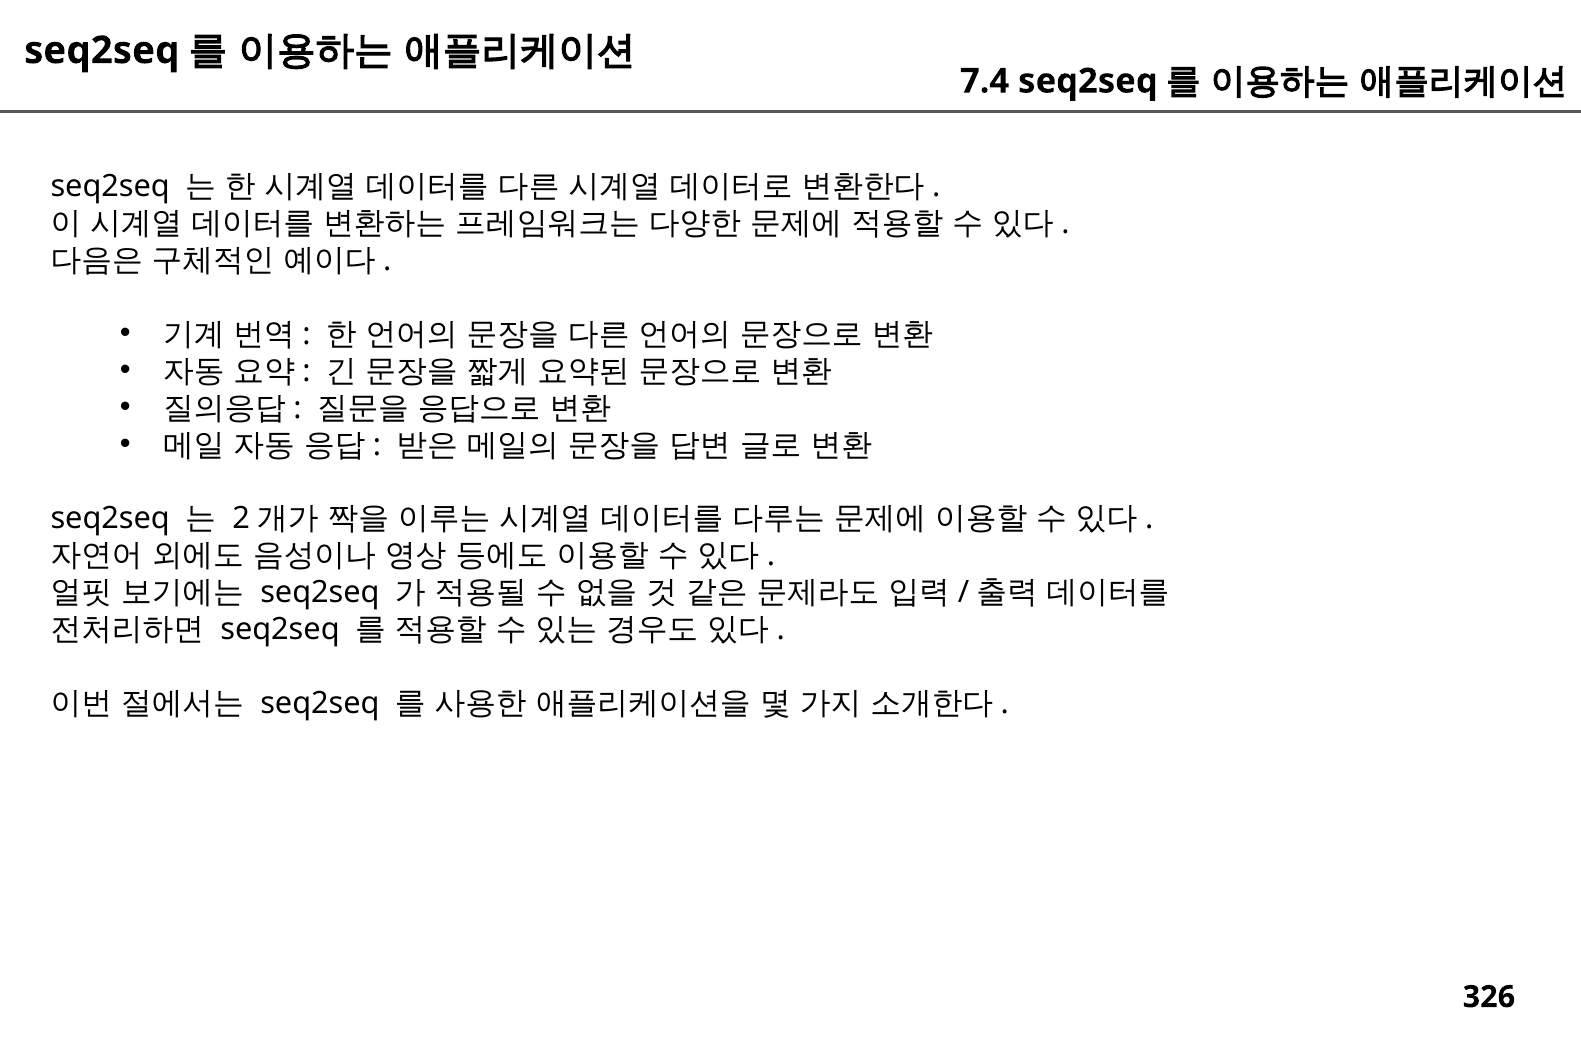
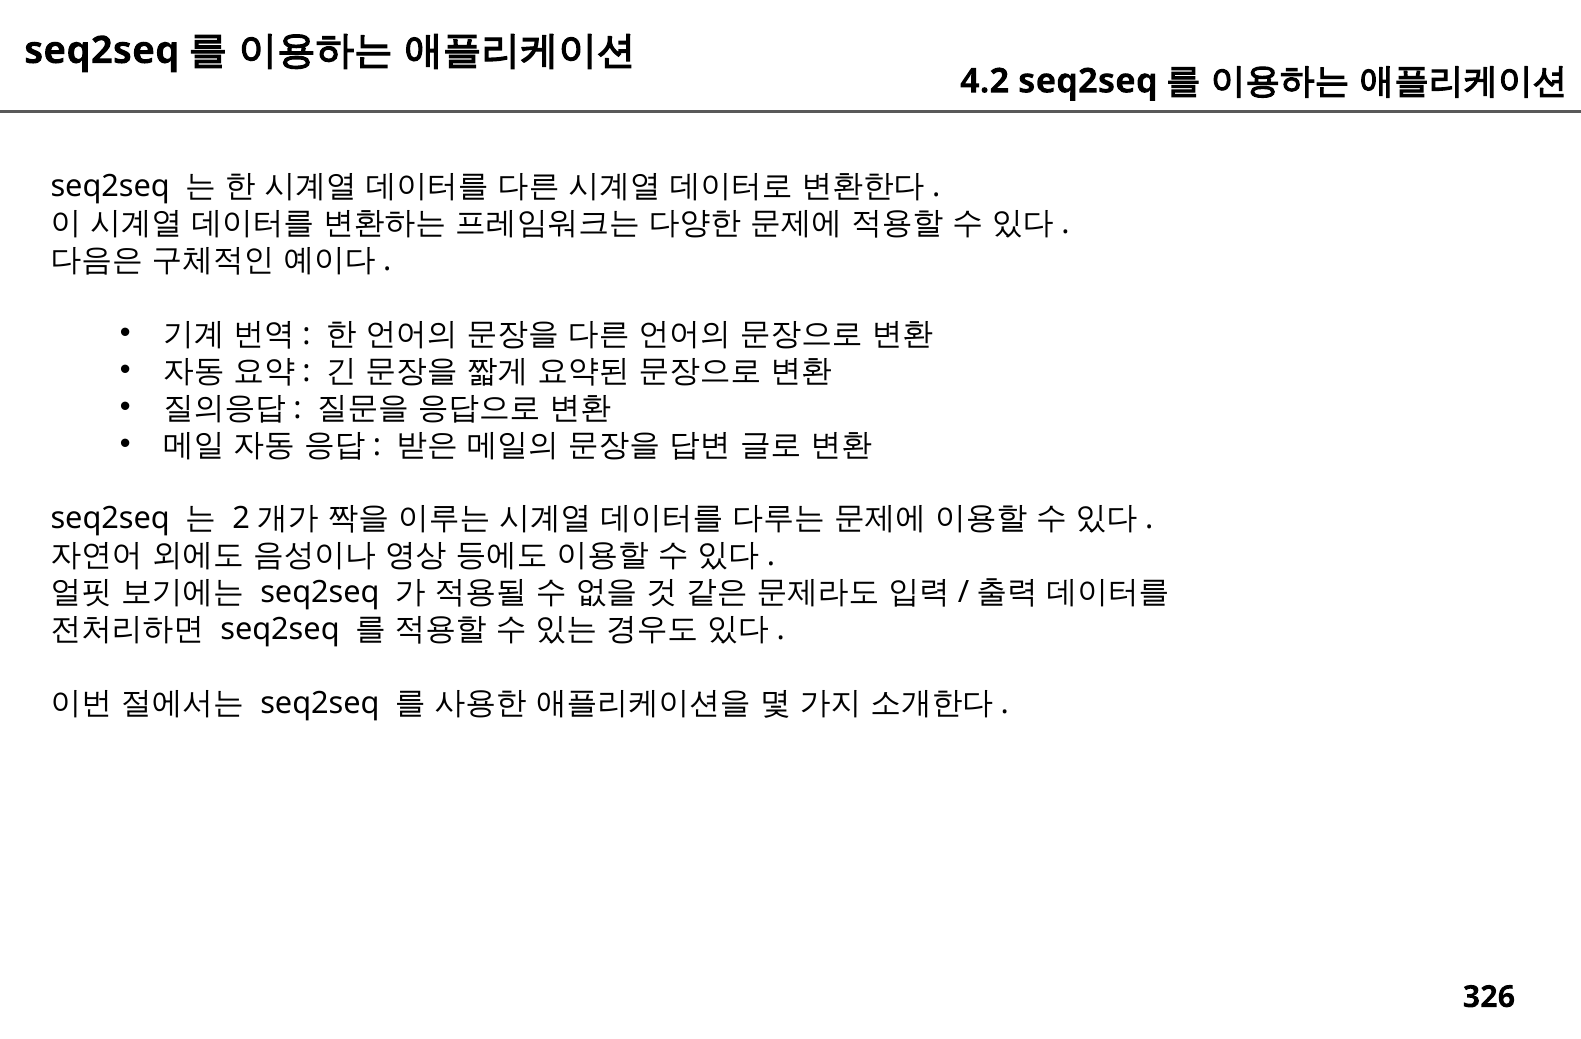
7.4: 7.4 -> 4.2
